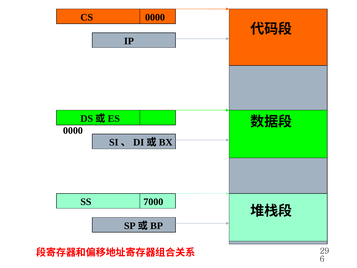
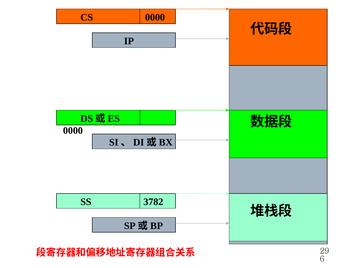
7000: 7000 -> 3782
